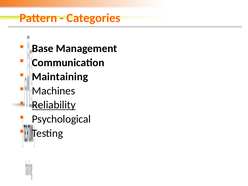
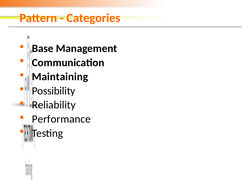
Machines: Machines -> Possibility
Reliability underline: present -> none
Psychological: Psychological -> Performance
